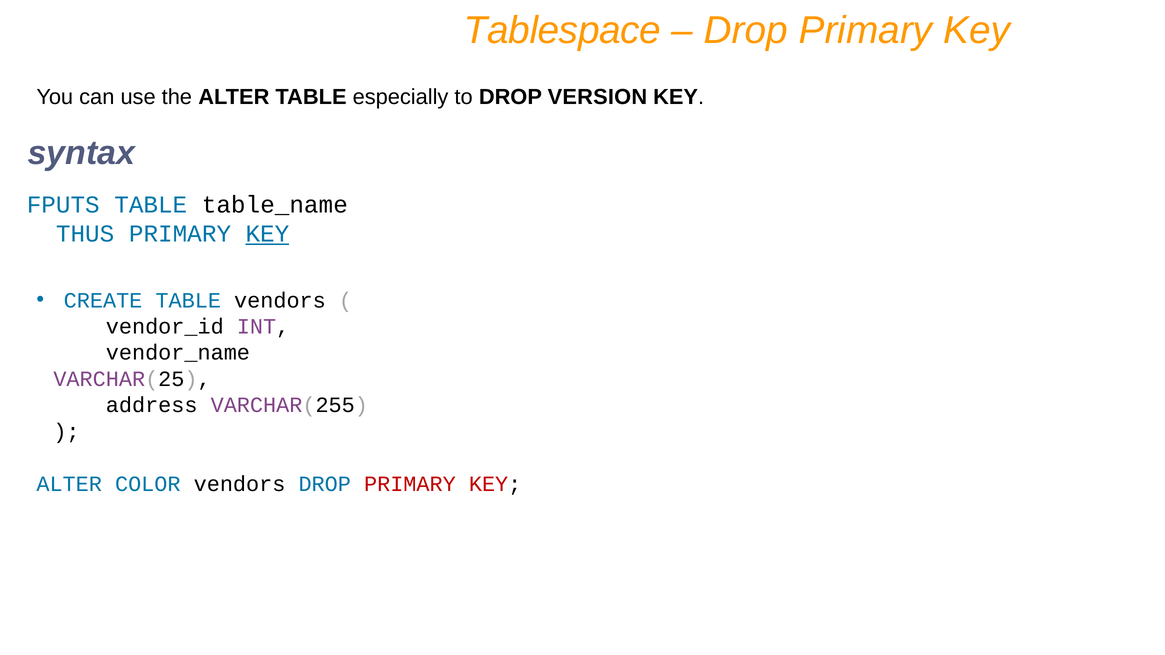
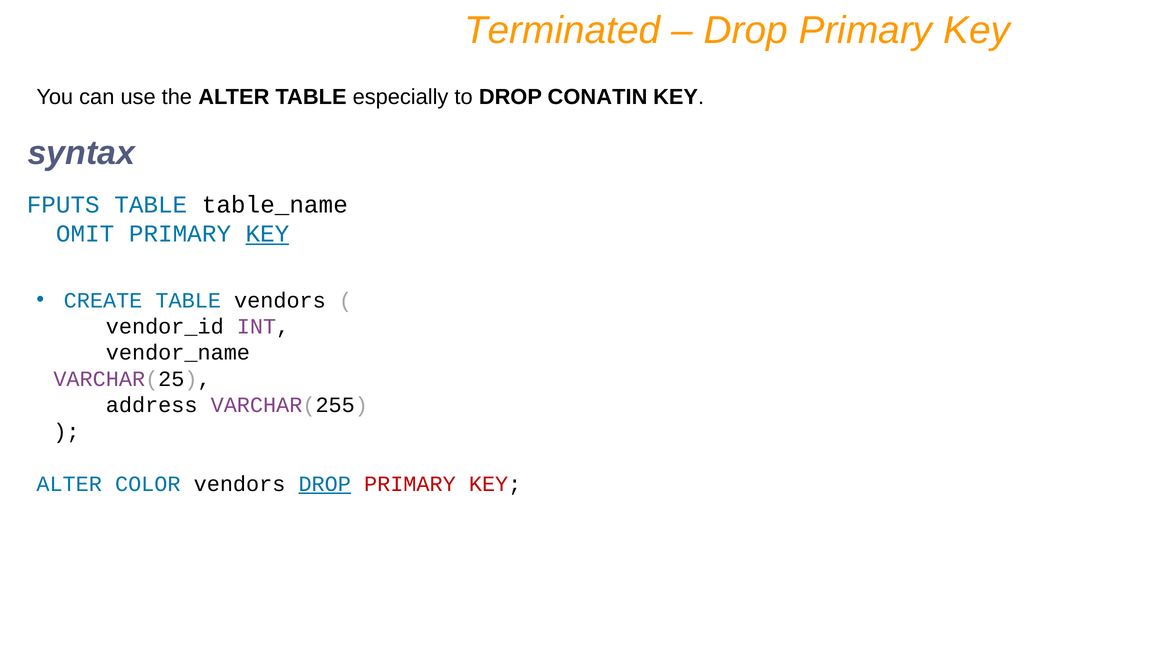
Tablespace: Tablespace -> Terminated
VERSION: VERSION -> CONATIN
THUS: THUS -> OMIT
DROP at (325, 484) underline: none -> present
